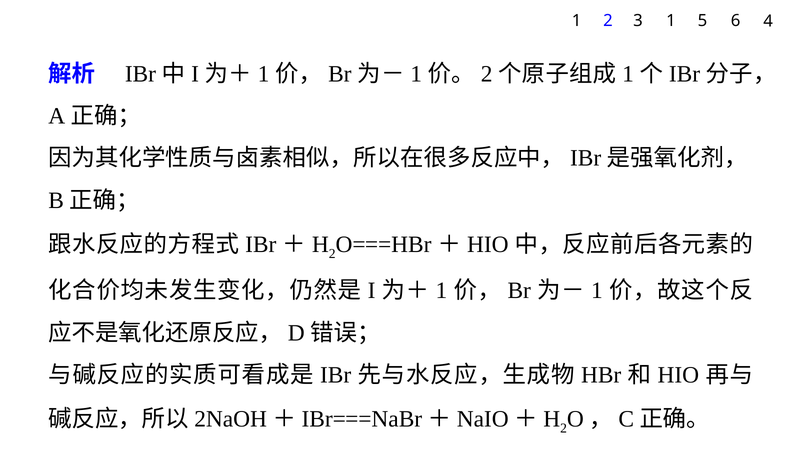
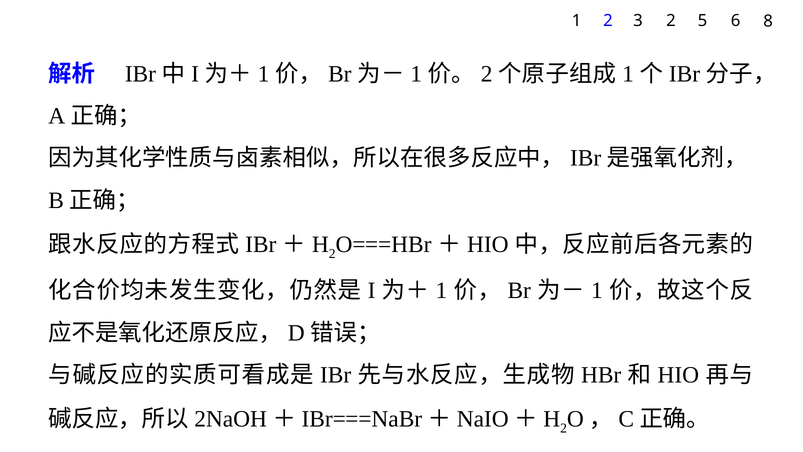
3 1: 1 -> 2
4: 4 -> 8
